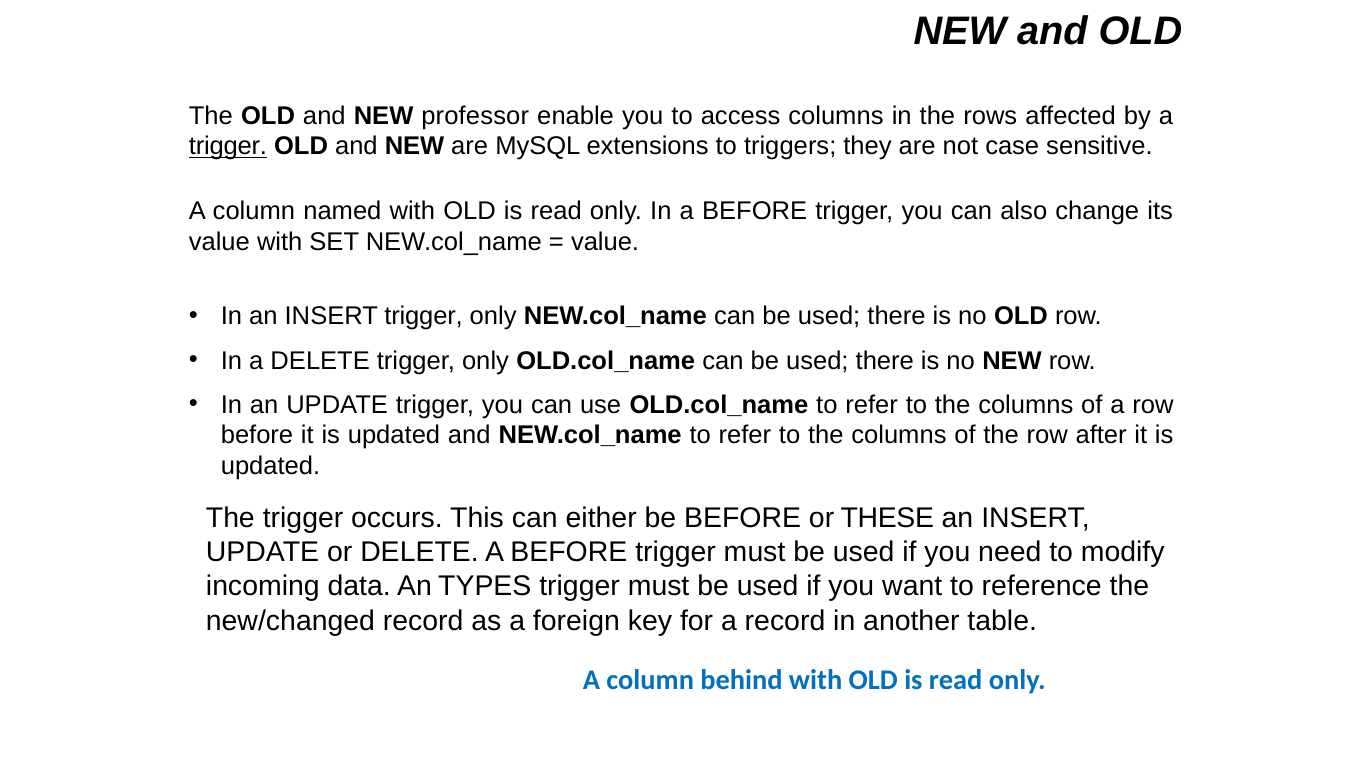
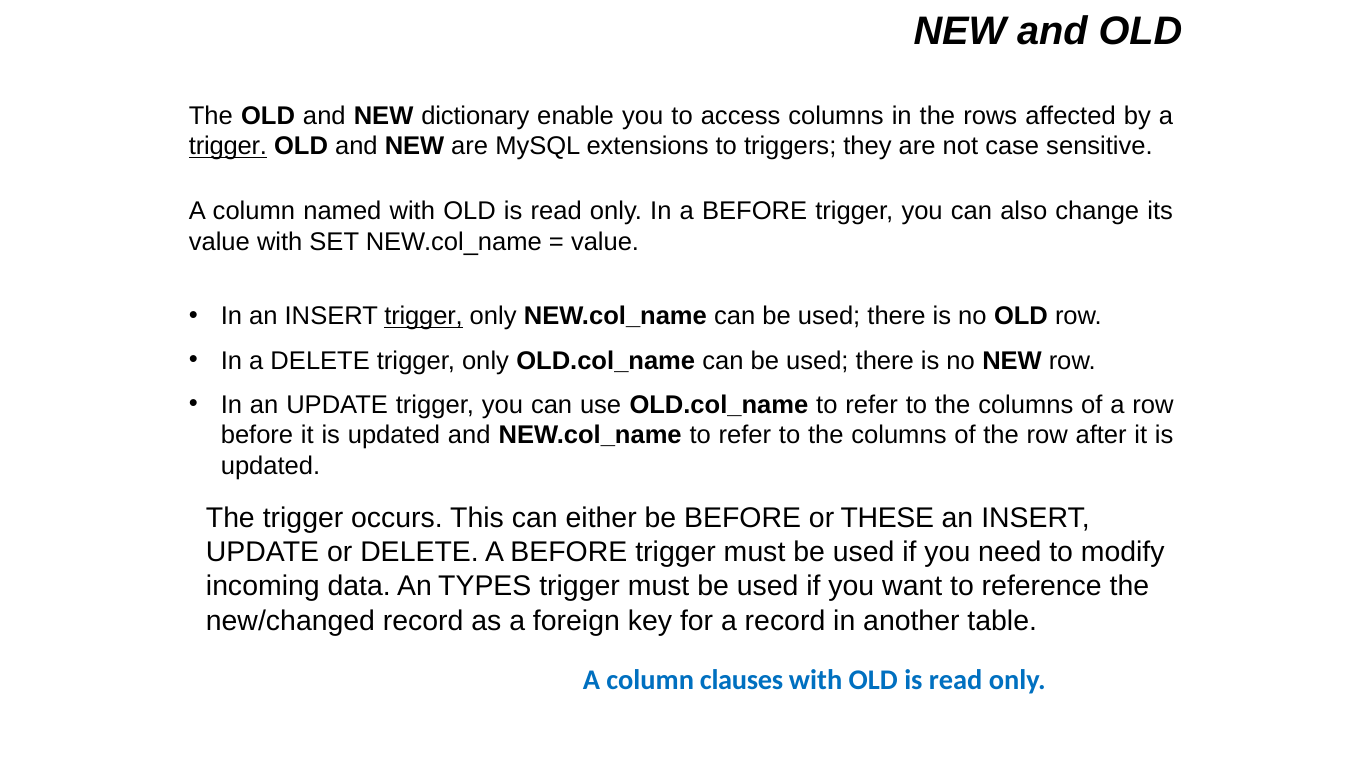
professor: professor -> dictionary
trigger at (424, 316) underline: none -> present
behind: behind -> clauses
